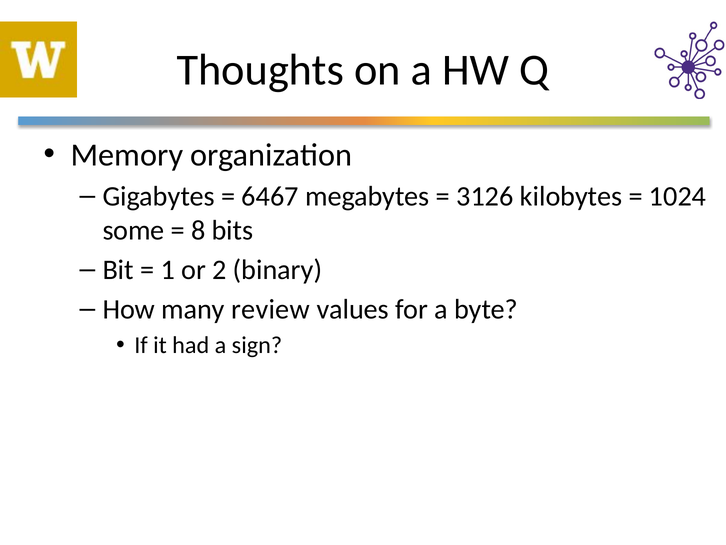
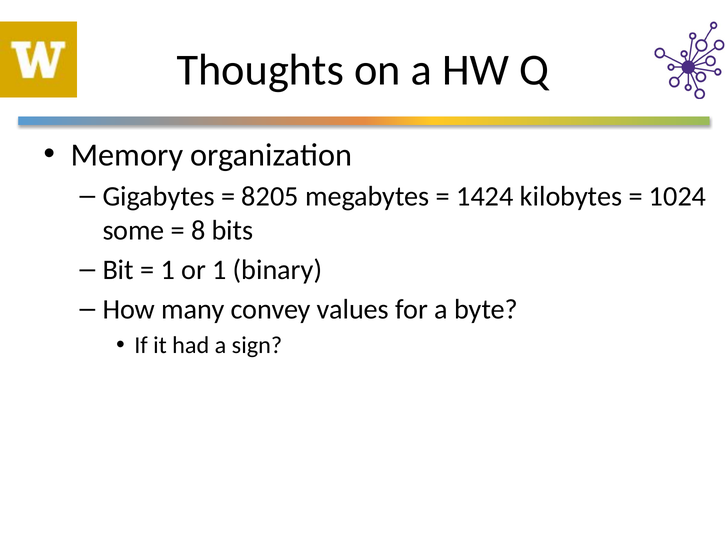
6467: 6467 -> 8205
3126: 3126 -> 1424
or 2: 2 -> 1
review: review -> convey
